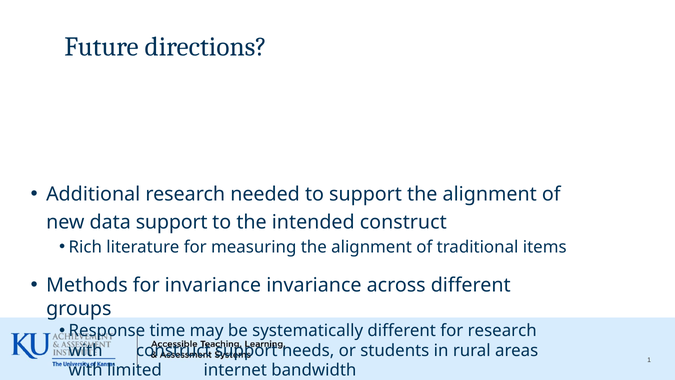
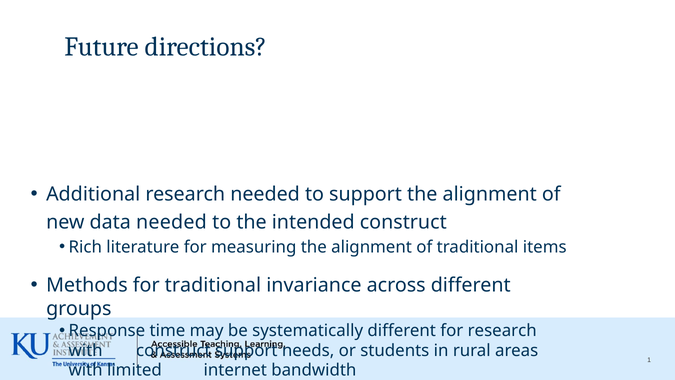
data support: support -> needed
for invariance: invariance -> traditional
